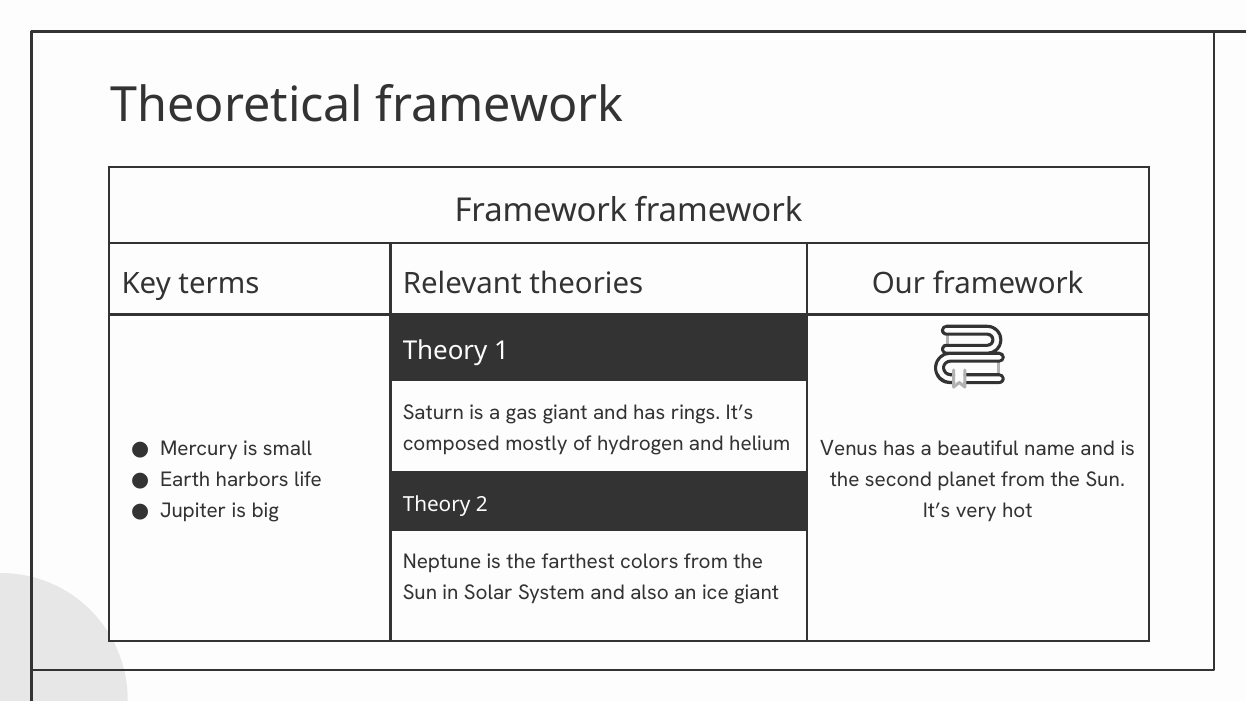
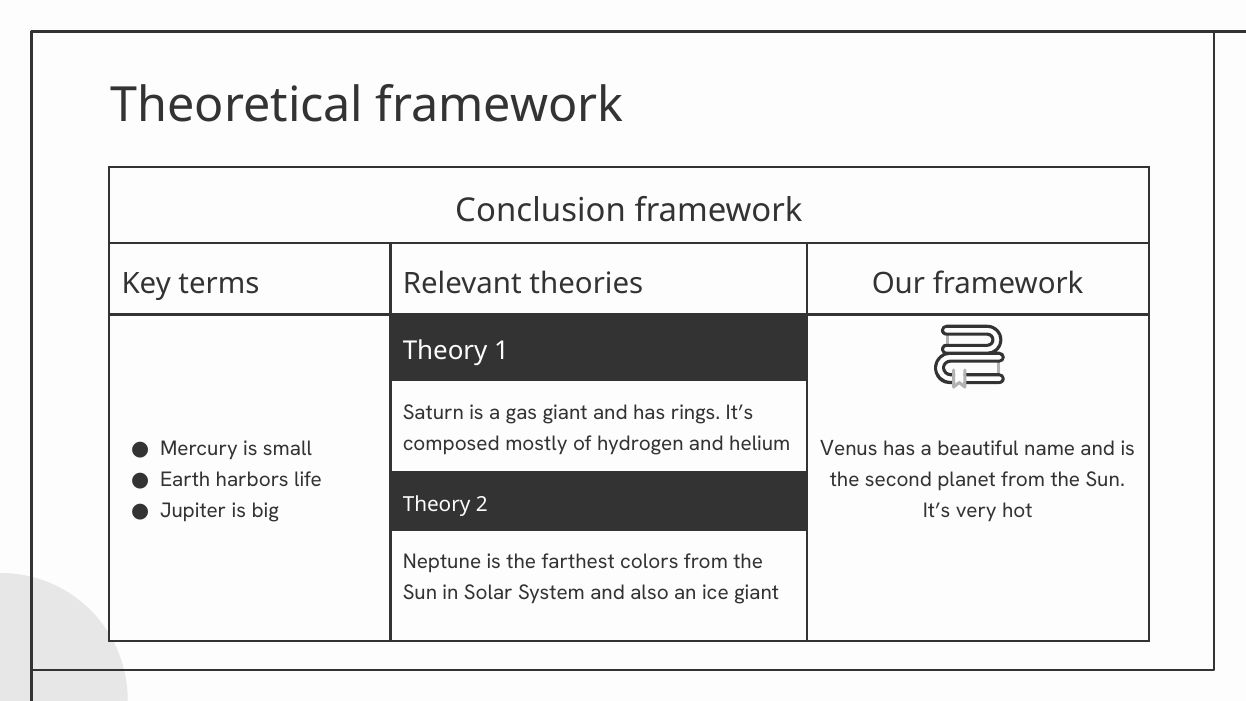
Framework at (541, 210): Framework -> Conclusion
